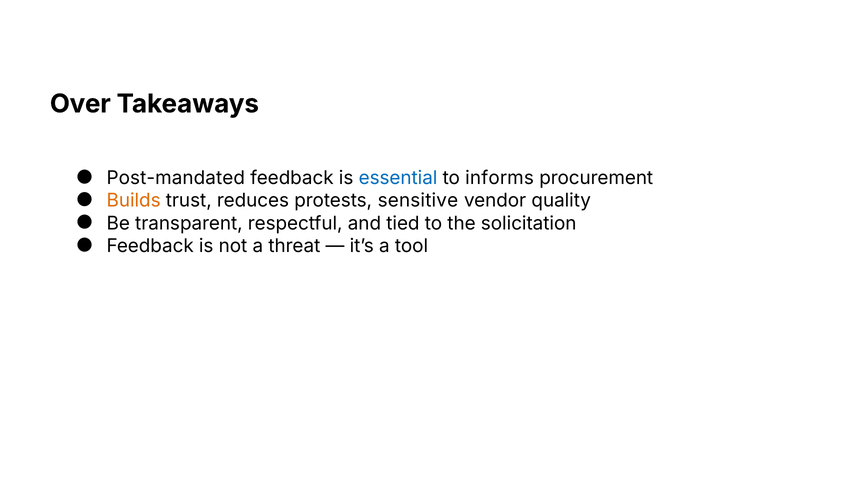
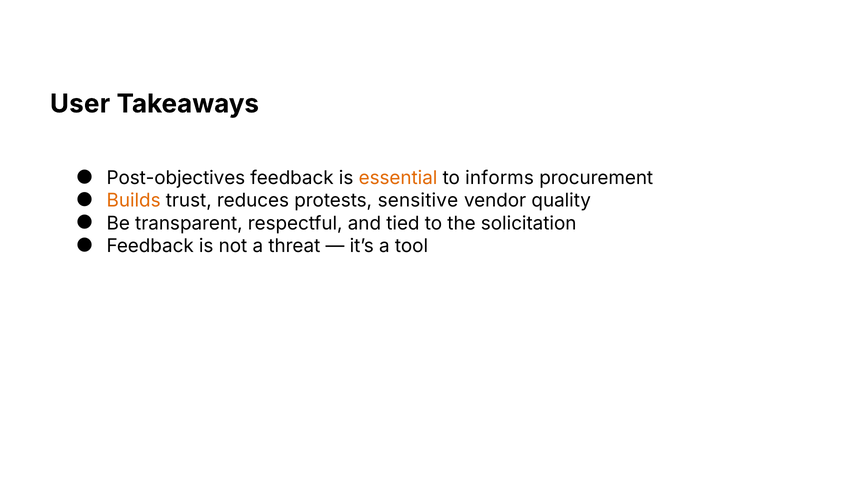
Over: Over -> User
Post-mandated: Post-mandated -> Post-objectives
essential colour: blue -> orange
